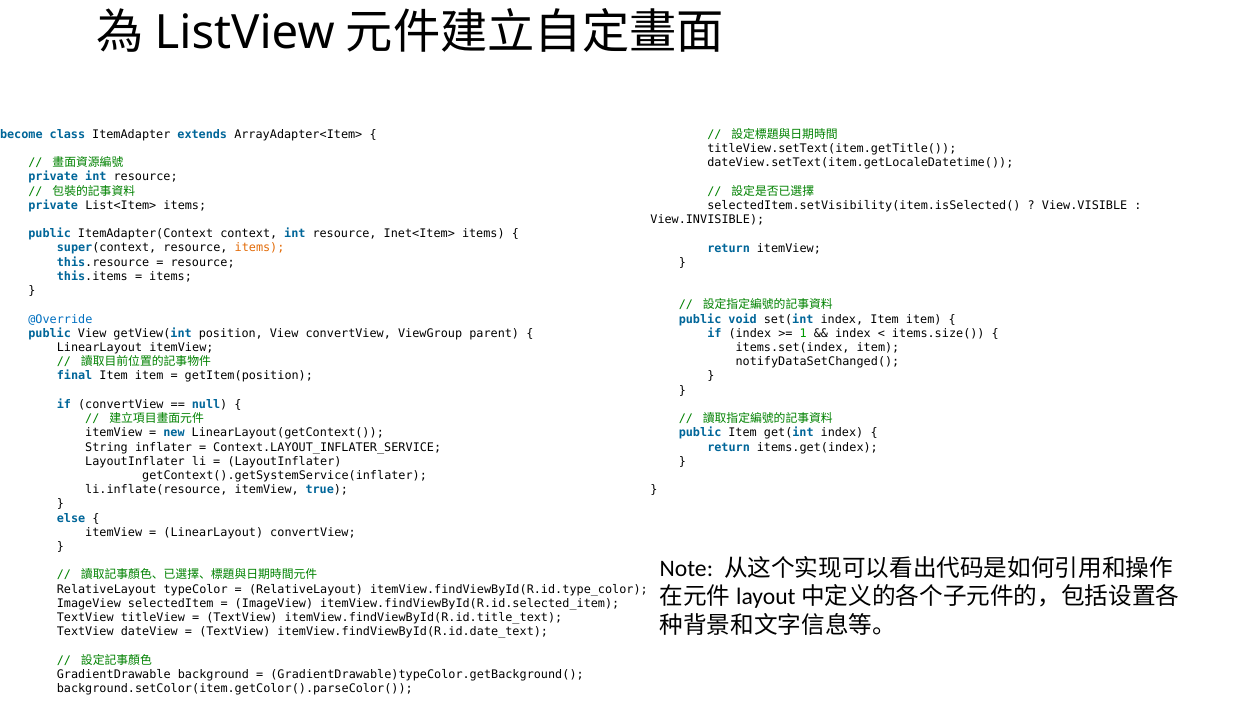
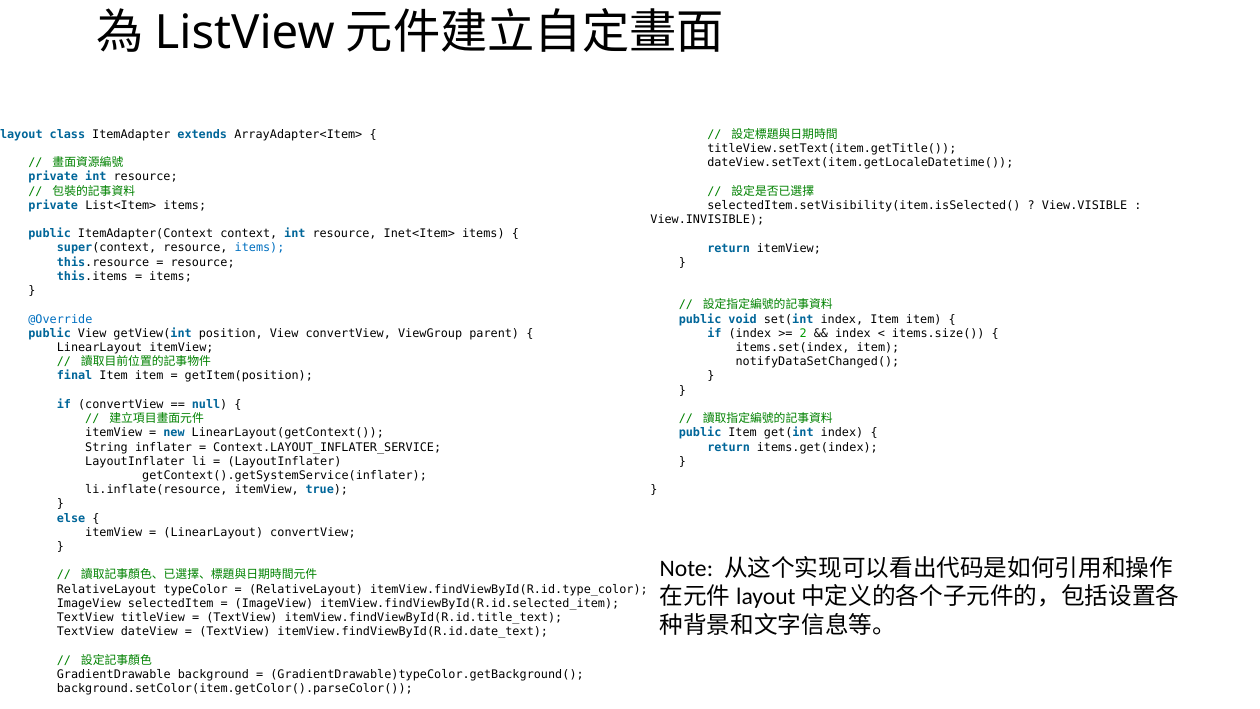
become: become -> layout
items at (260, 248) colour: orange -> blue
1: 1 -> 2
